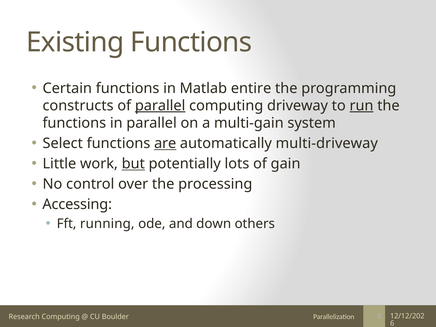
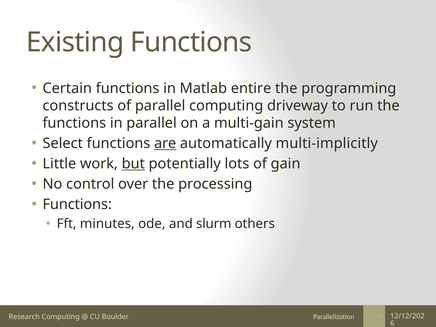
parallel at (160, 106) underline: present -> none
run underline: present -> none
multi-driveway: multi-driveway -> multi-implicitly
Accessing at (77, 204): Accessing -> Functions
running: running -> minutes
down: down -> slurm
